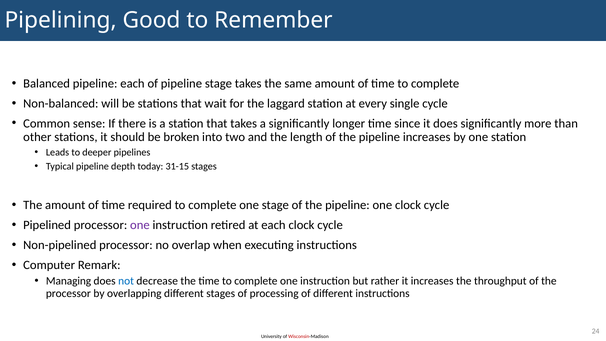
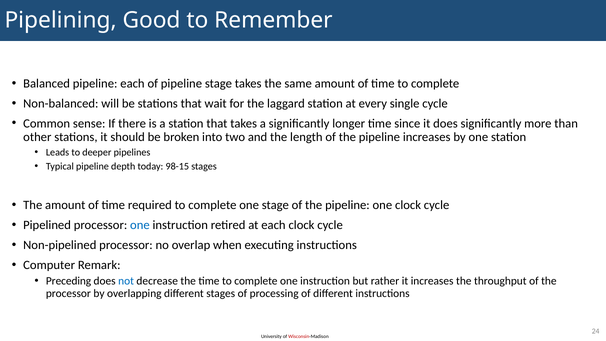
31-15: 31-15 -> 98-15
one at (140, 225) colour: purple -> blue
Managing: Managing -> Preceding
